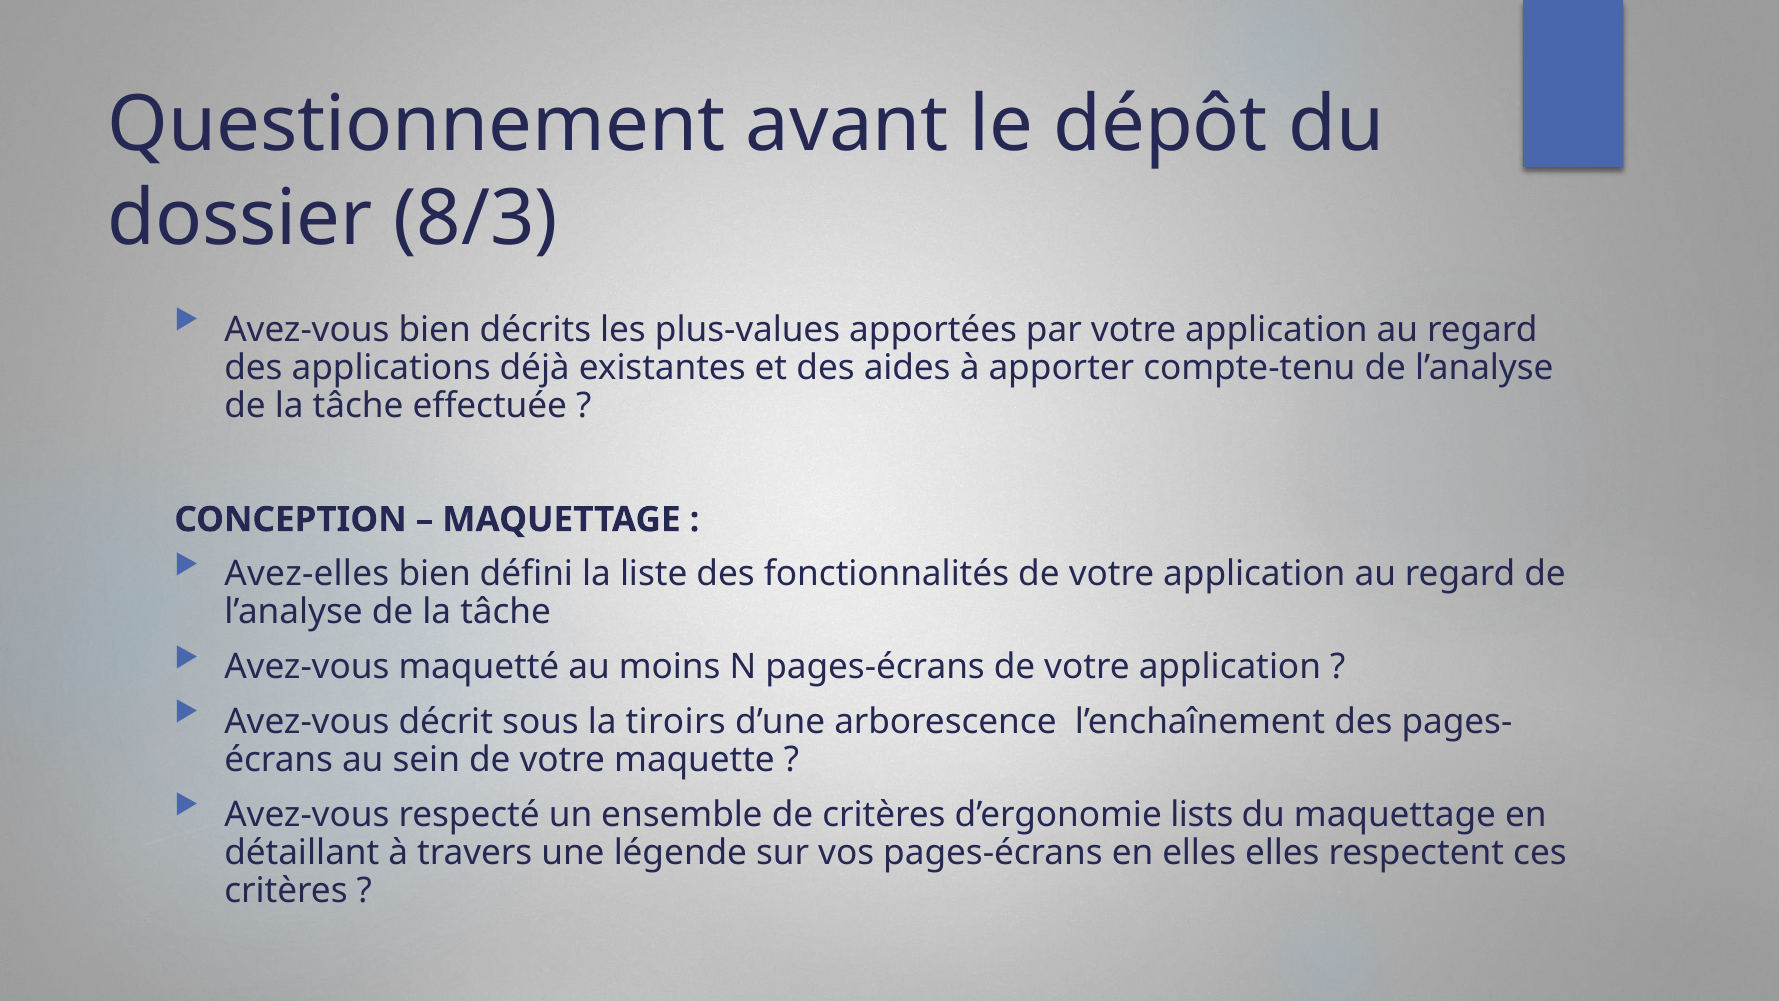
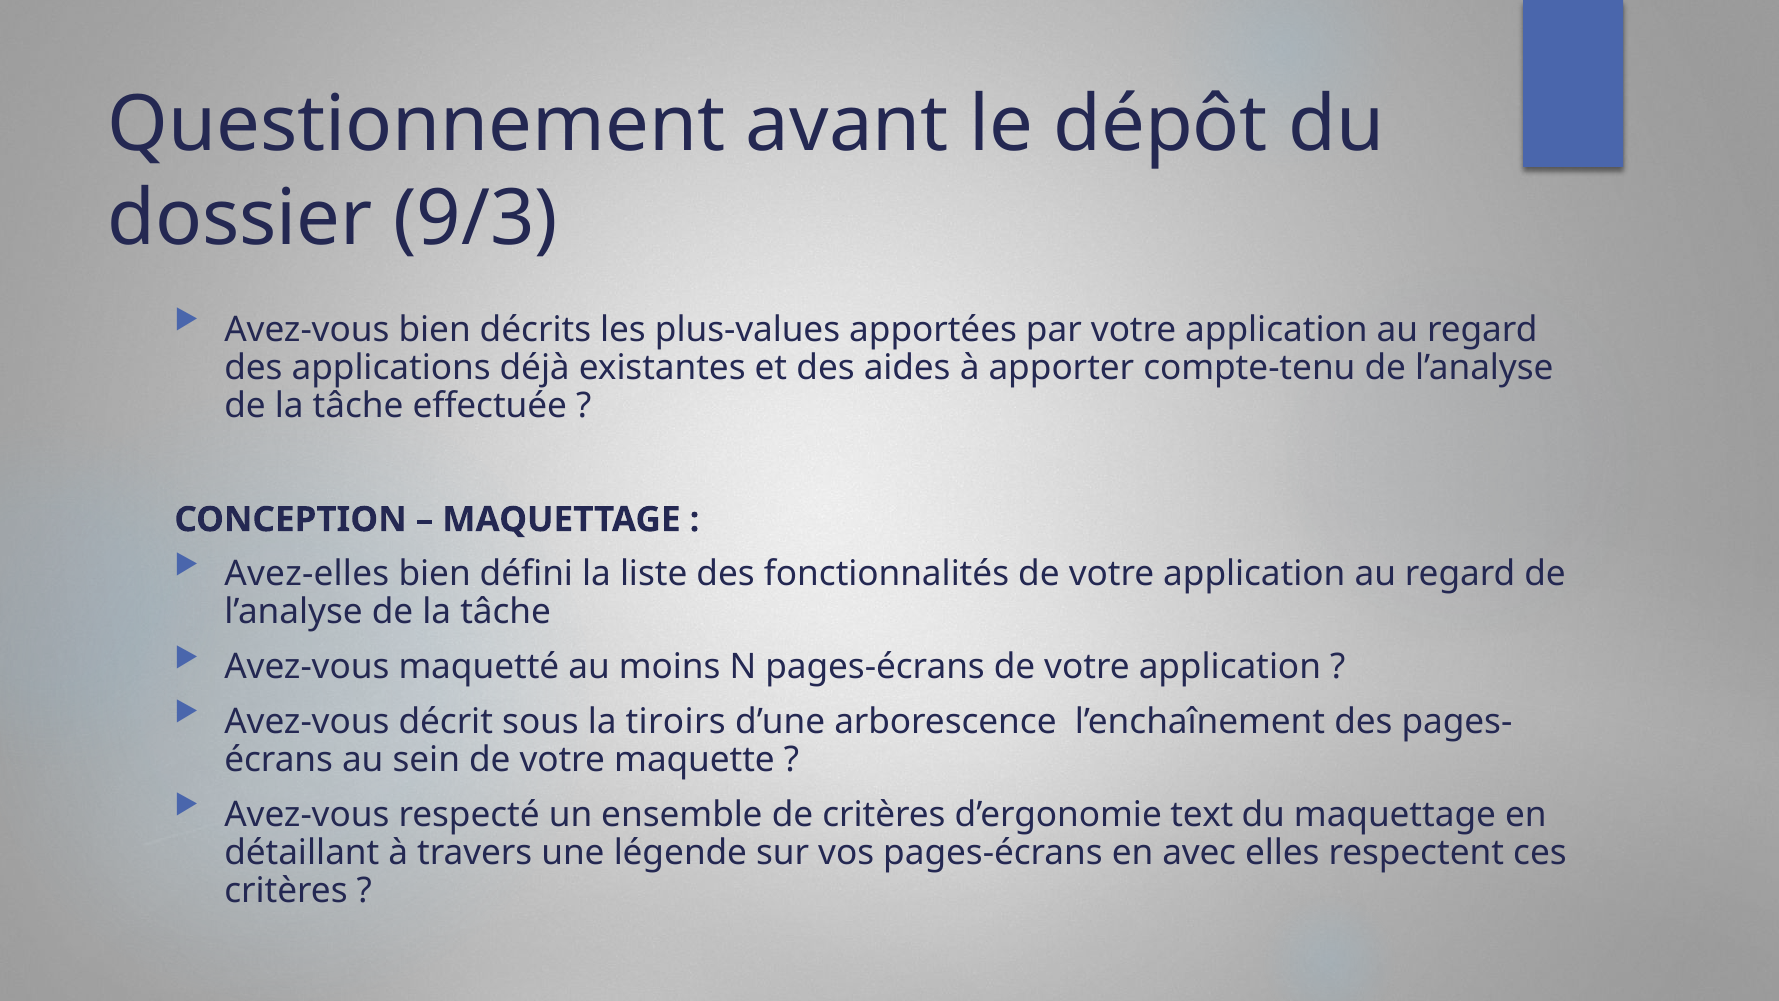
8/3: 8/3 -> 9/3
lists: lists -> text
en elles: elles -> avec
